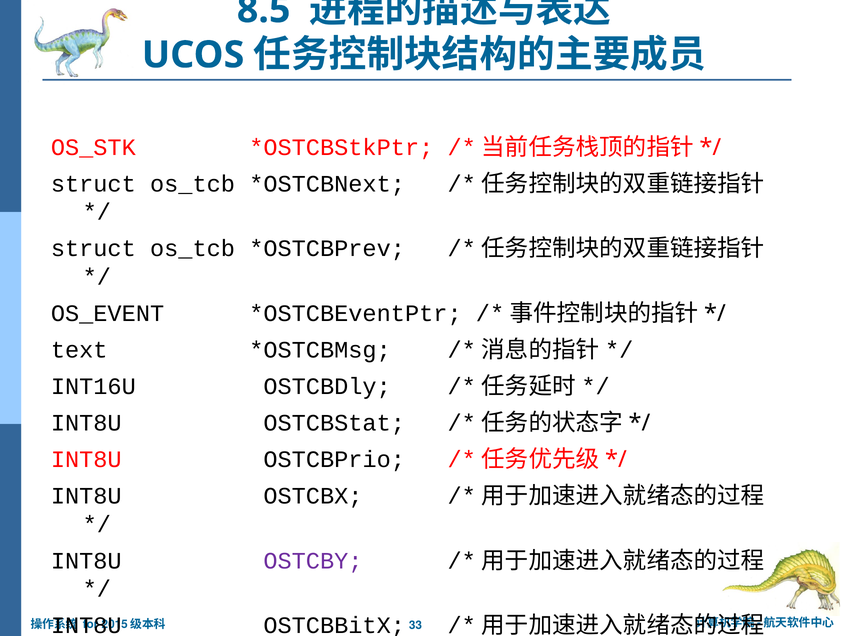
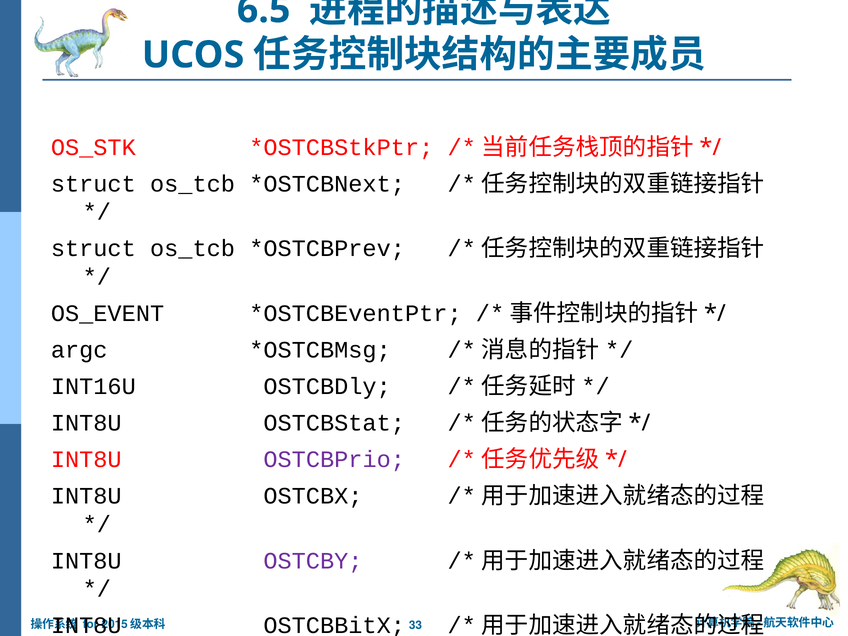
8.5: 8.5 -> 6.5
text: text -> argc
OSTCBPrio colour: black -> purple
